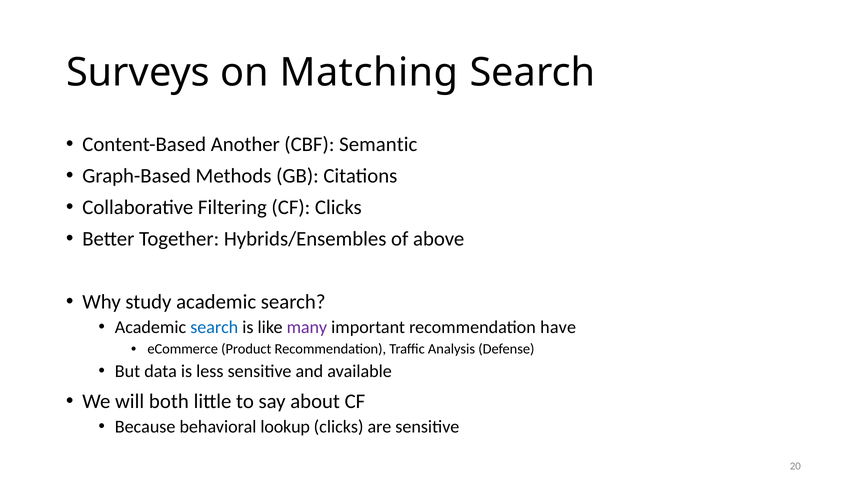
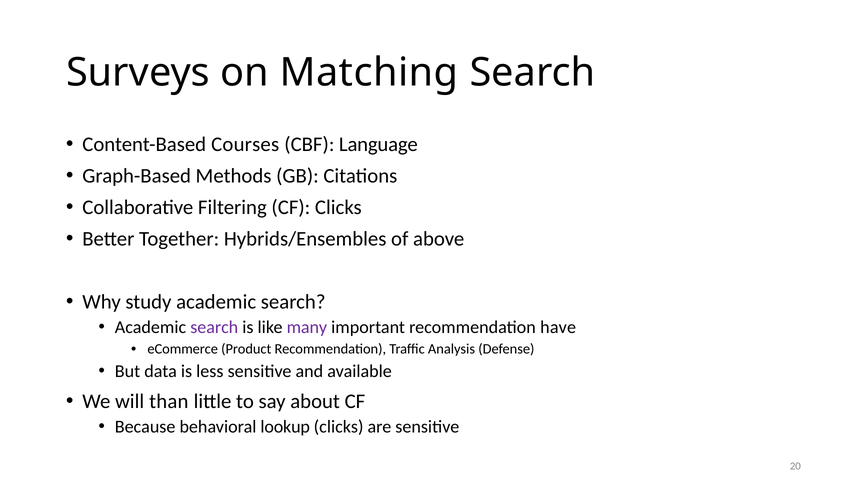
Another: Another -> Courses
Semantic: Semantic -> Language
search at (214, 327) colour: blue -> purple
both: both -> than
